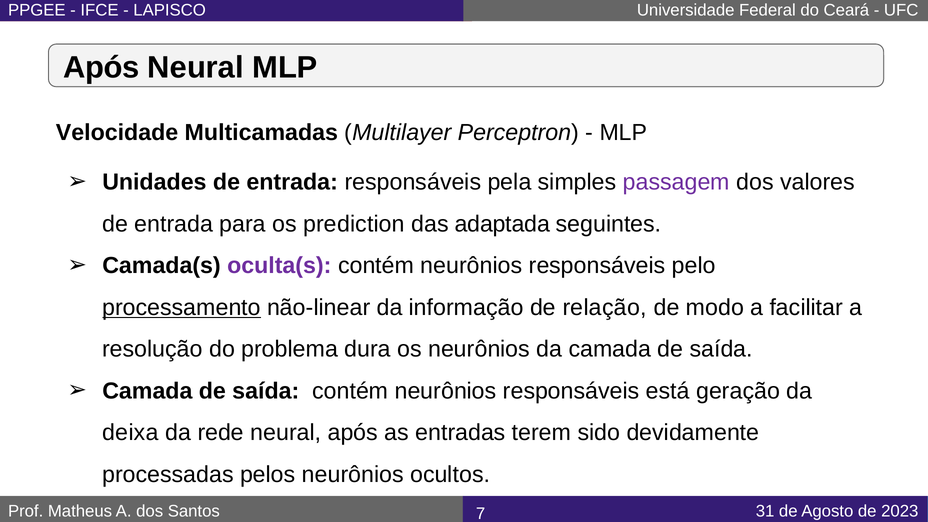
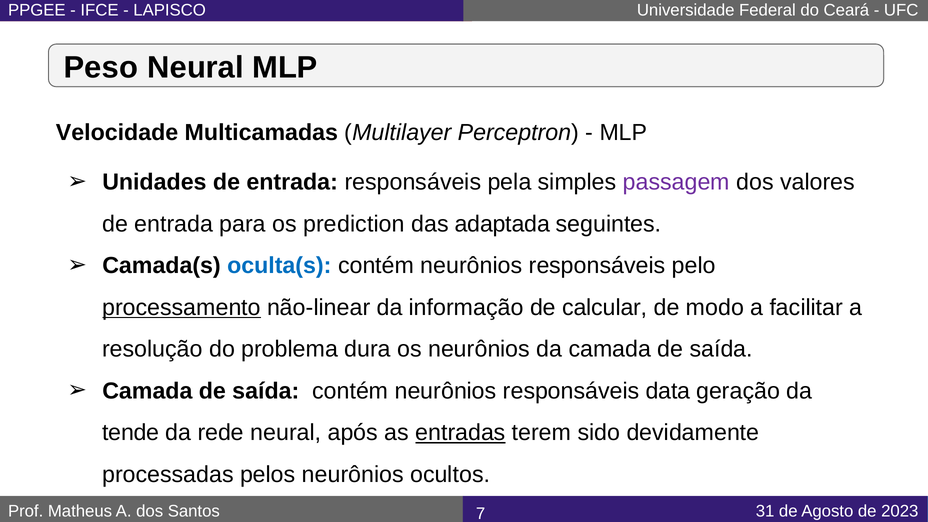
Após at (101, 67): Após -> Peso
oculta(s colour: purple -> blue
relação: relação -> calcular
está: está -> data
deixa: deixa -> tende
entradas underline: none -> present
